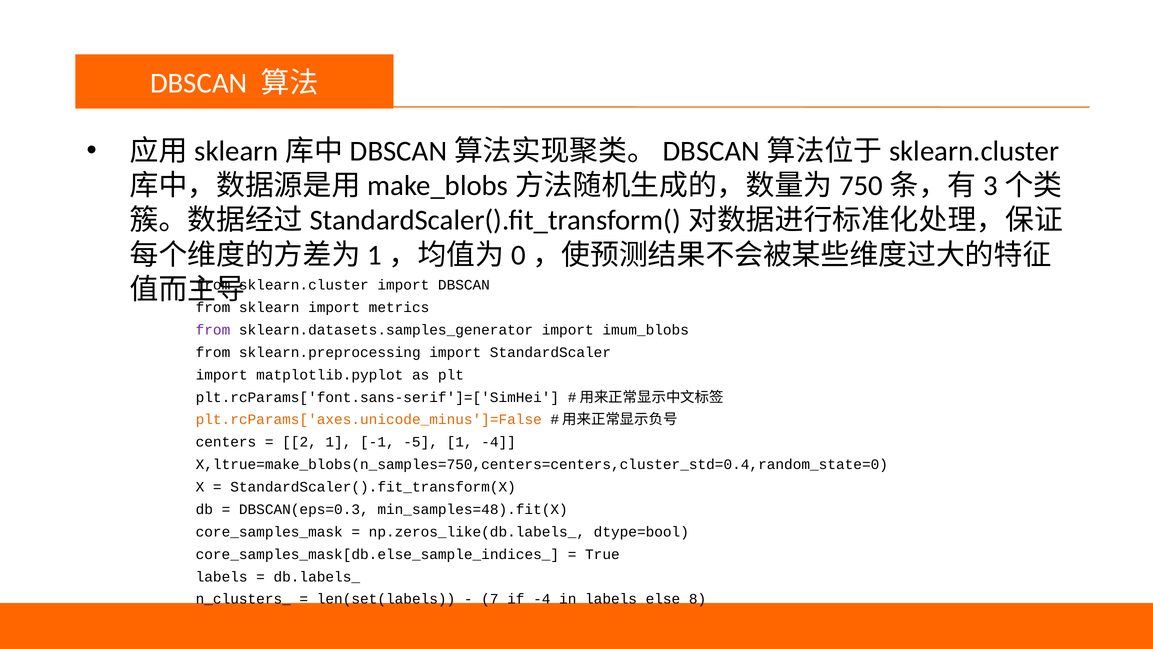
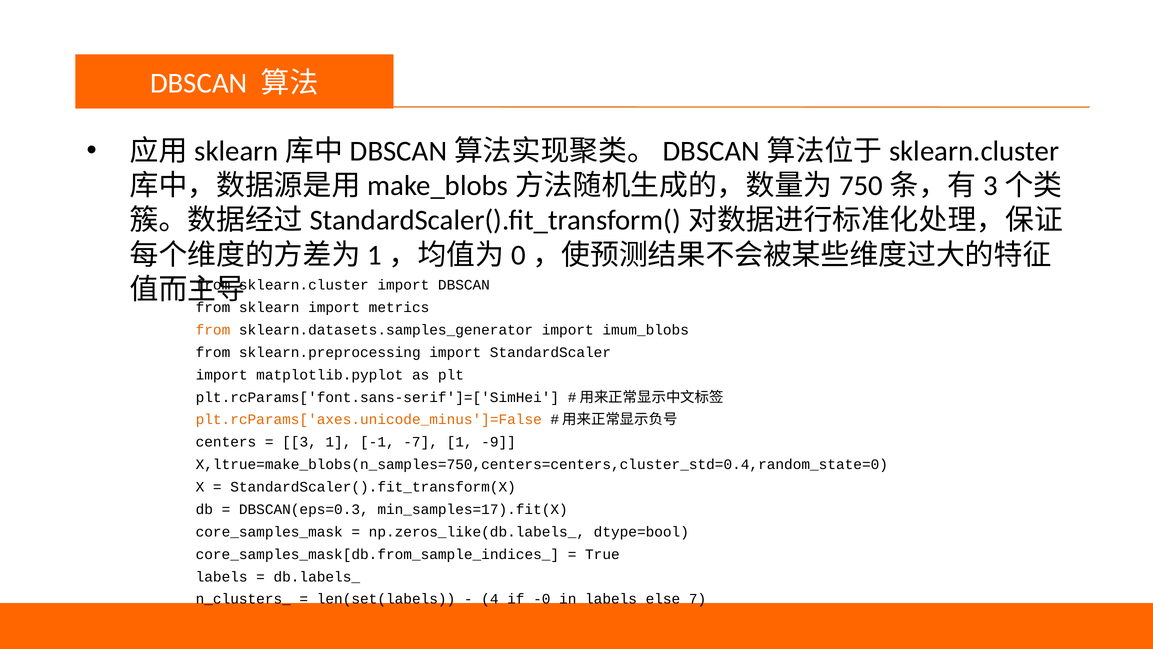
from at (213, 330) colour: purple -> orange
2: 2 -> 3
-5: -5 -> -7
1 -4: -4 -> -9
min_samples=48).fit(X: min_samples=48).fit(X -> min_samples=17).fit(X
core_samples_mask[db.else_sample_indices_: core_samples_mask[db.else_sample_indices_ -> core_samples_mask[db.from_sample_indices_
7: 7 -> 4
if -4: -4 -> -0
8: 8 -> 7
